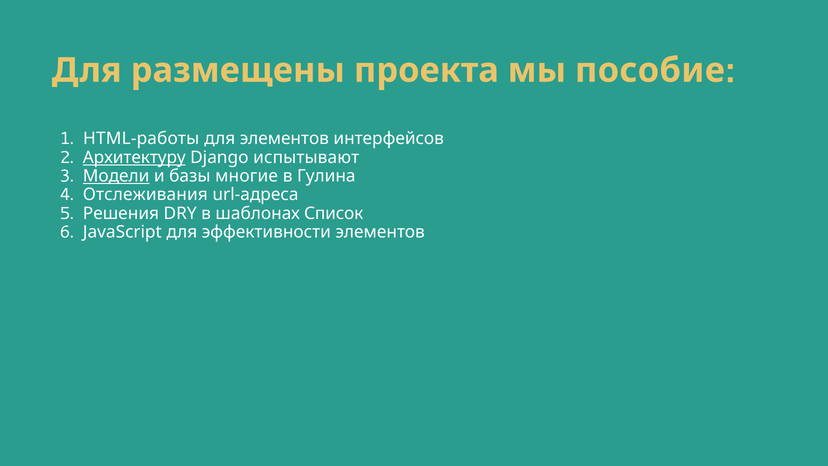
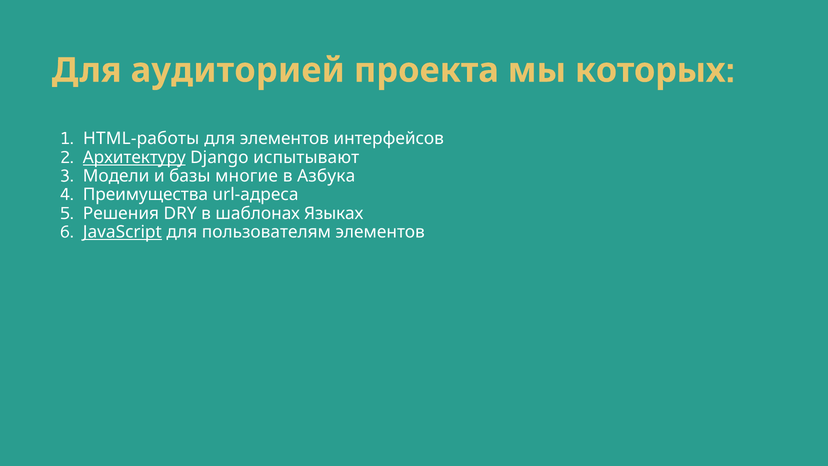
размещены: размещены -> аудиторией
пособие: пособие -> которых
Модели underline: present -> none
Гулина: Гулина -> Азбука
Отслеживания: Отслеживания -> Преимущества
Список: Список -> Языках
JavaScript underline: none -> present
эффективности: эффективности -> пользователям
